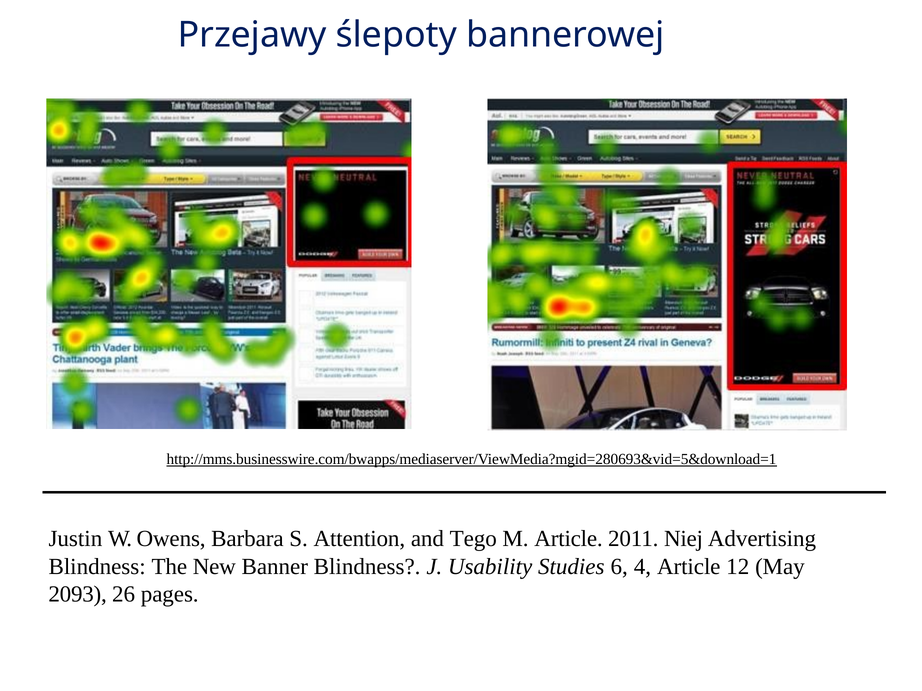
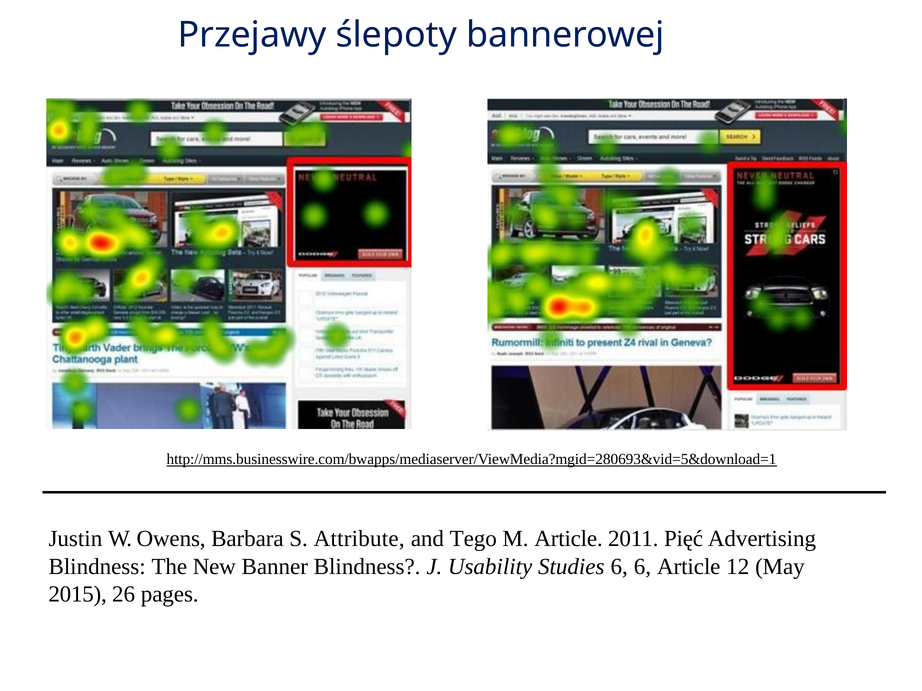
Attention: Attention -> Attribute
Niej: Niej -> Pięć
6 4: 4 -> 6
2093: 2093 -> 2015
